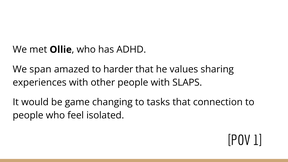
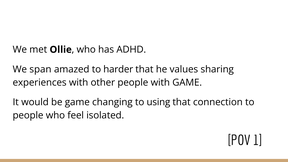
with SLAPS: SLAPS -> GAME
tasks: tasks -> using
